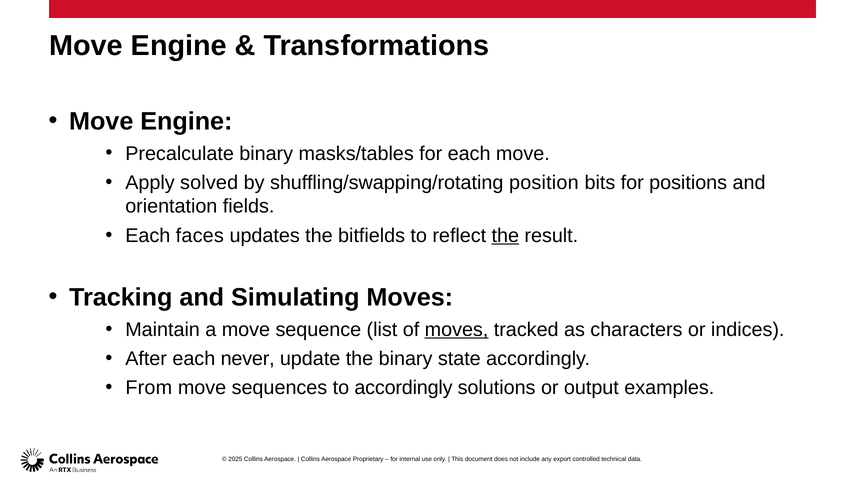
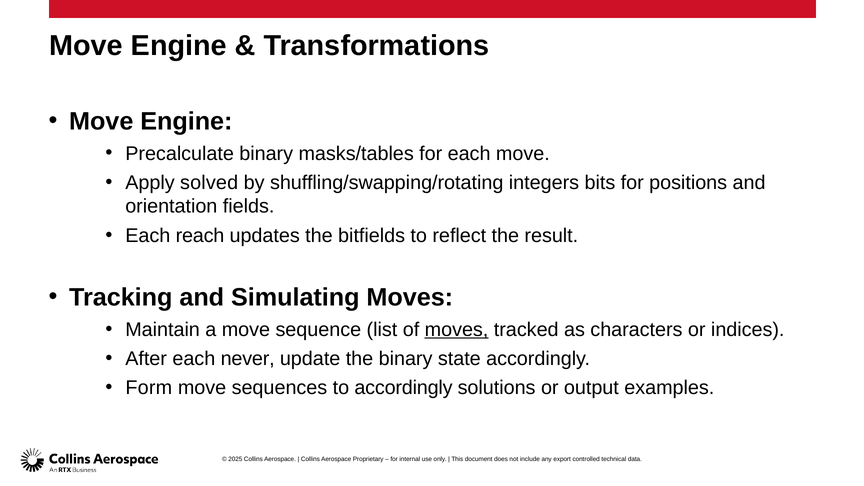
position: position -> integers
faces: faces -> reach
the at (505, 236) underline: present -> none
From: From -> Form
